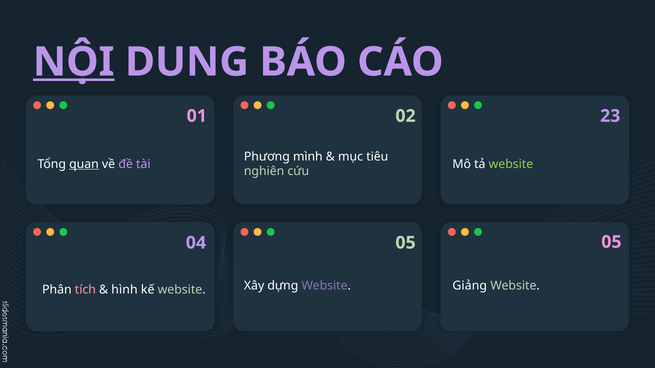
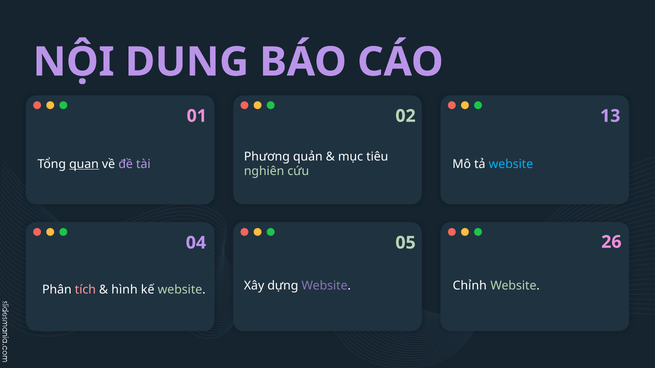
NỘI underline: present -> none
23: 23 -> 13
mình: mình -> quản
website at (511, 164) colour: light green -> light blue
04 05: 05 -> 26
Giảng: Giảng -> Chỉnh
